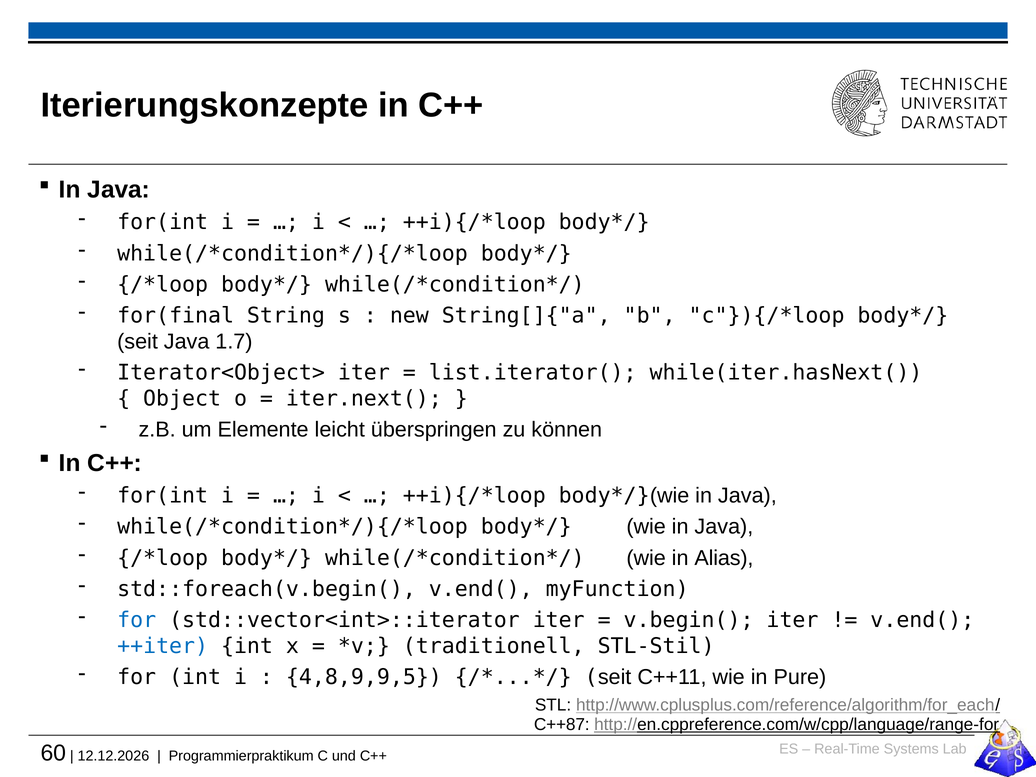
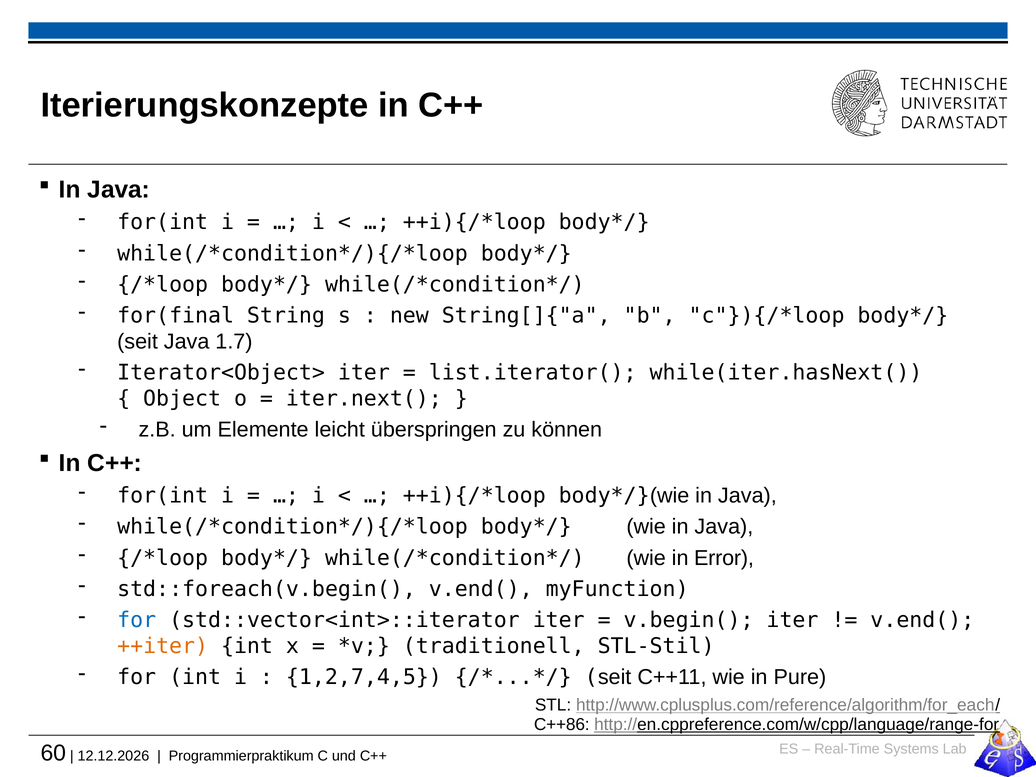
Alias: Alias -> Error
++iter colour: blue -> orange
4,8,9,9,5: 4,8,9,9,5 -> 1,2,7,4,5
C++87: C++87 -> C++86
